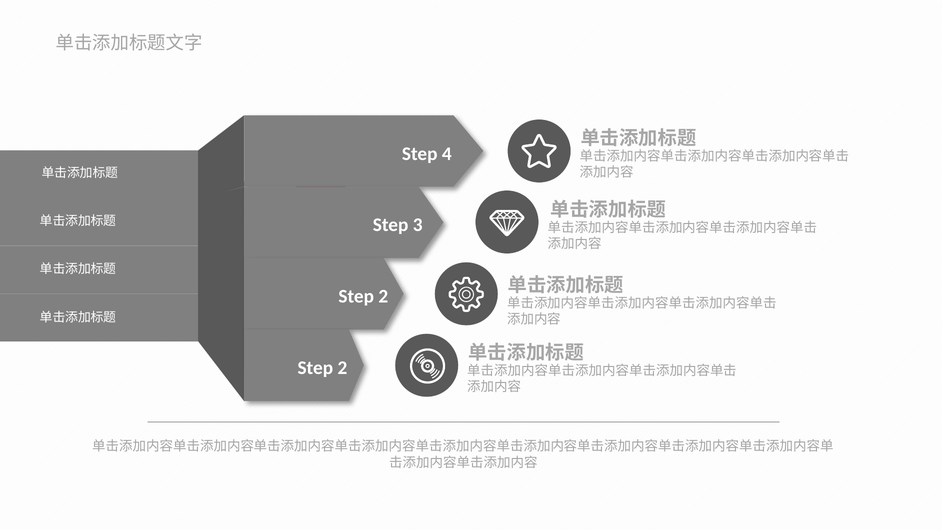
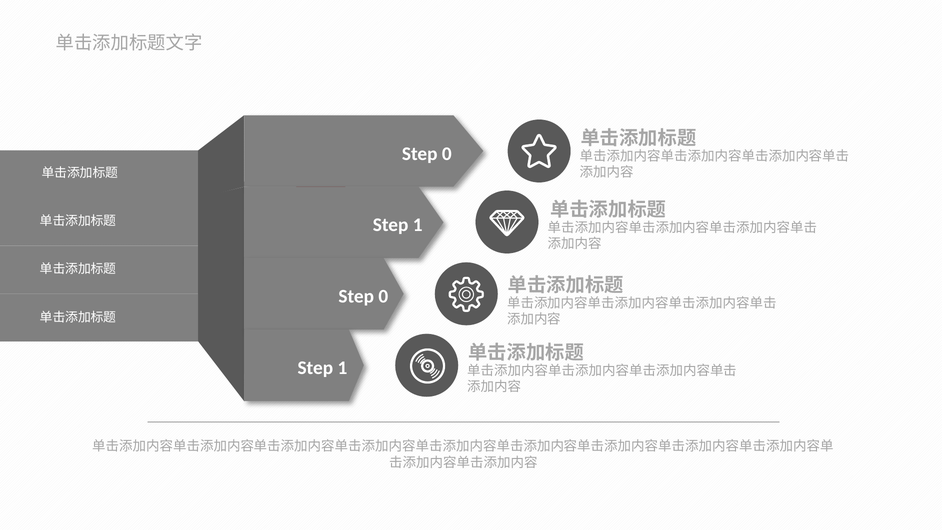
4 at (447, 154): 4 -> 0
3 at (418, 225): 3 -> 1
2 at (383, 296): 2 -> 0
2 at (342, 368): 2 -> 1
